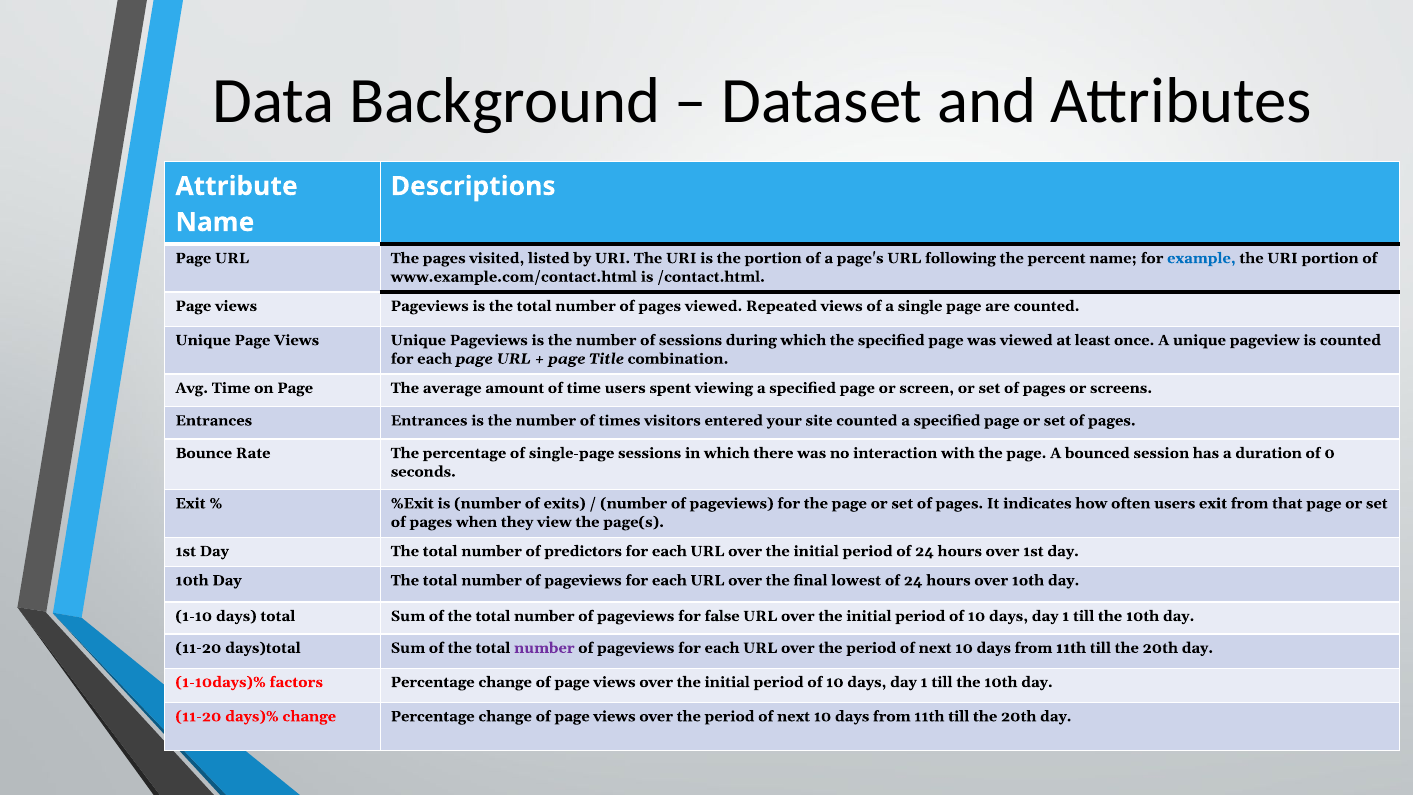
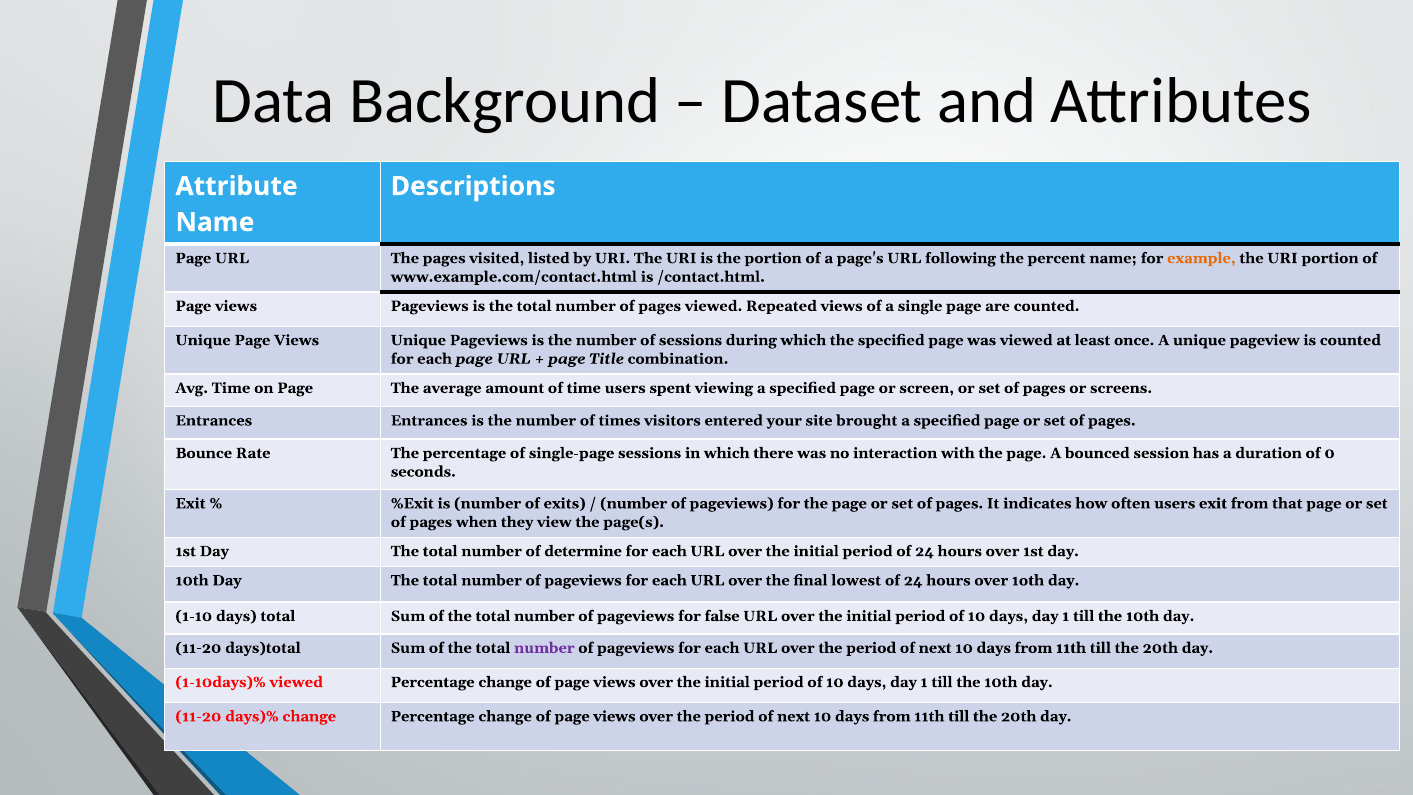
example colour: blue -> orange
site counted: counted -> brought
predictors: predictors -> determine
1-10days)% factors: factors -> viewed
